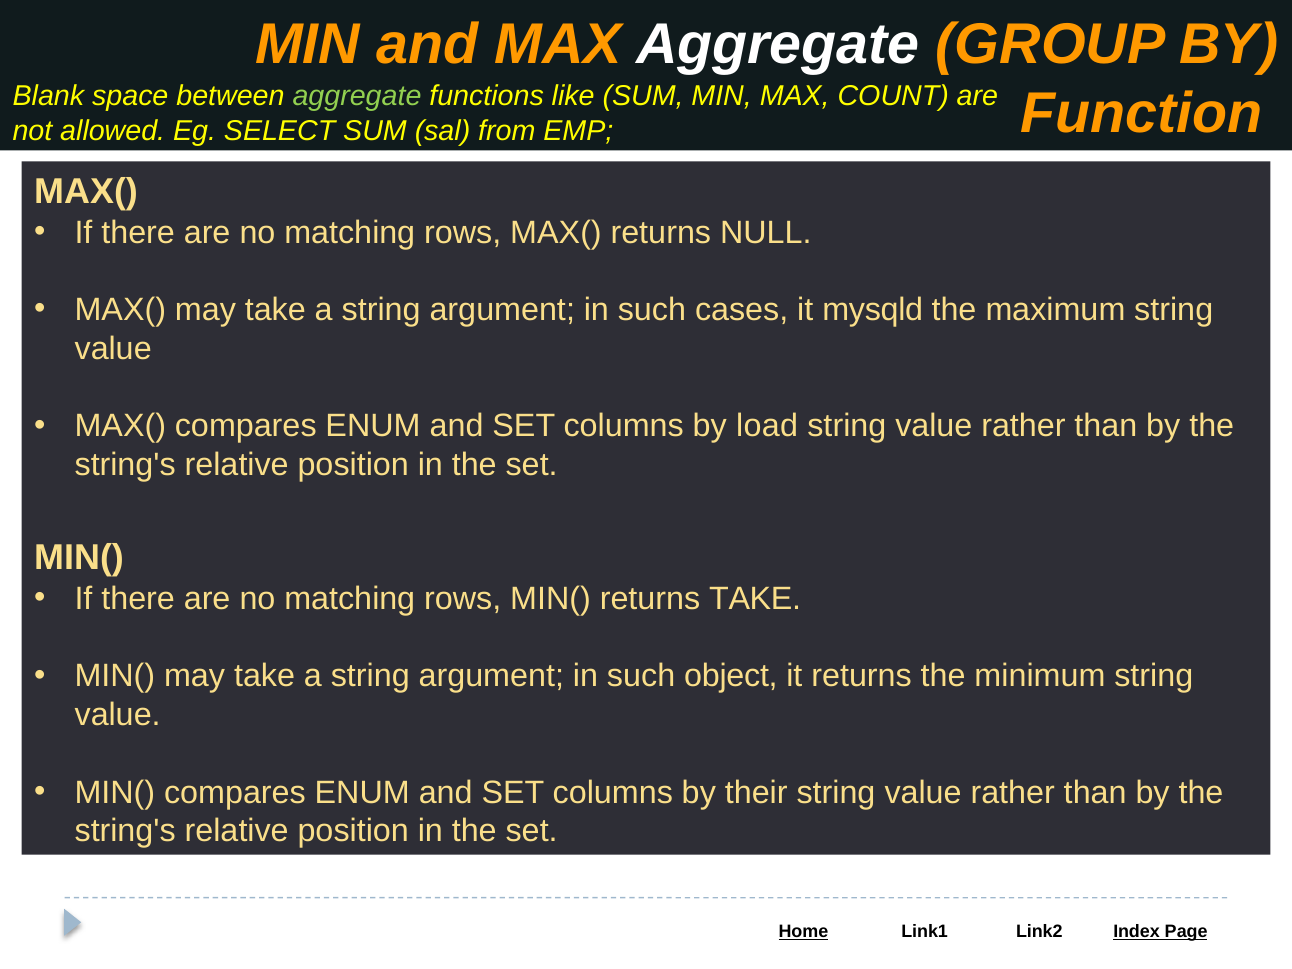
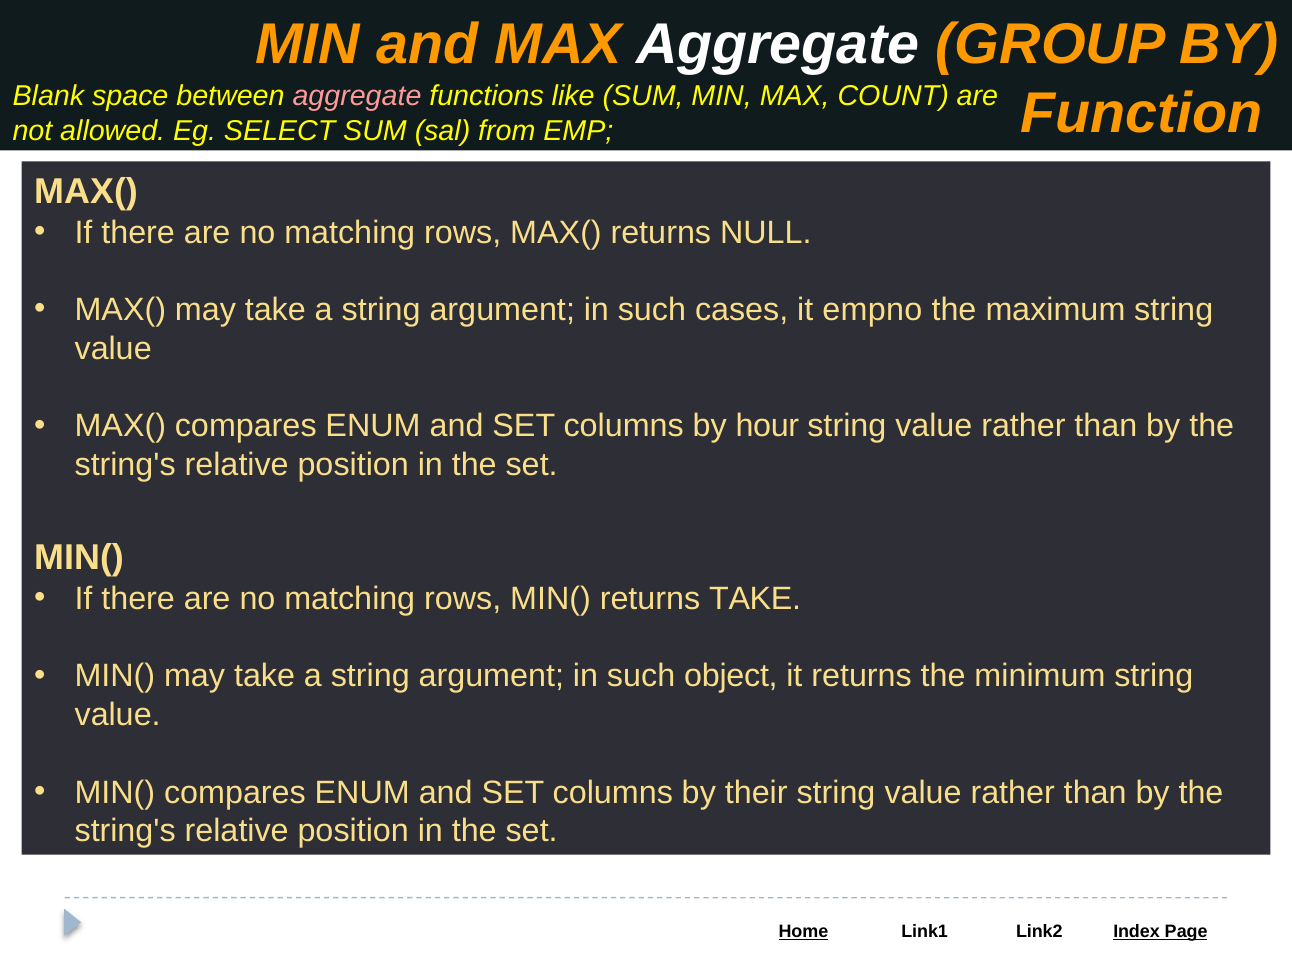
aggregate at (357, 96) colour: light green -> pink
mysqld: mysqld -> empno
load: load -> hour
